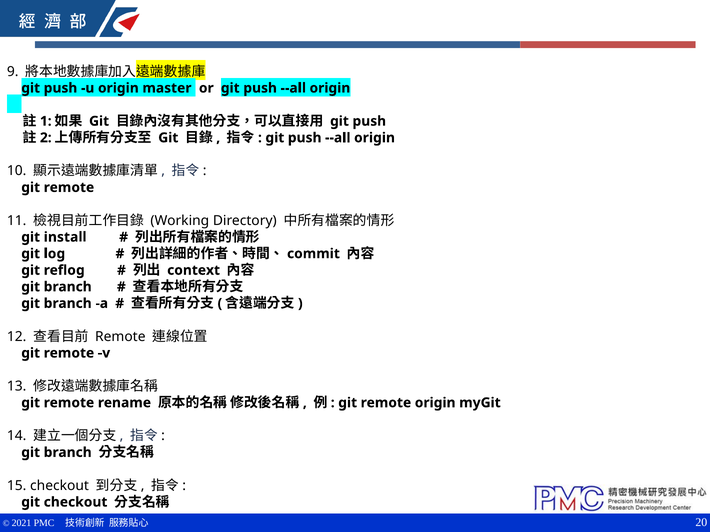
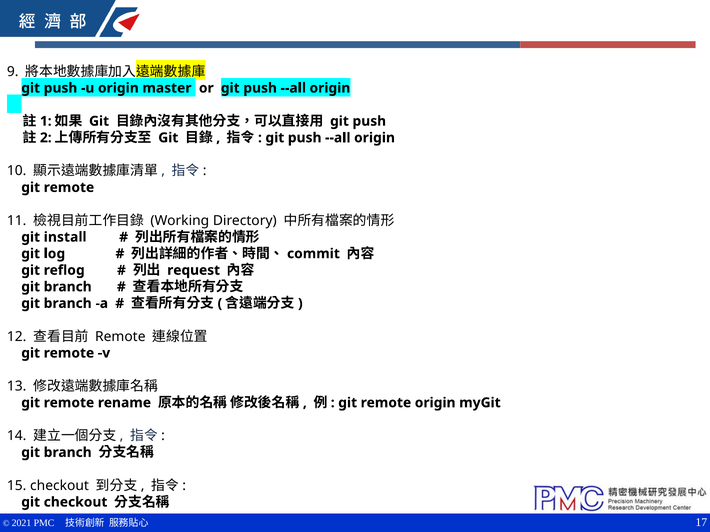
context: context -> request
20: 20 -> 17
